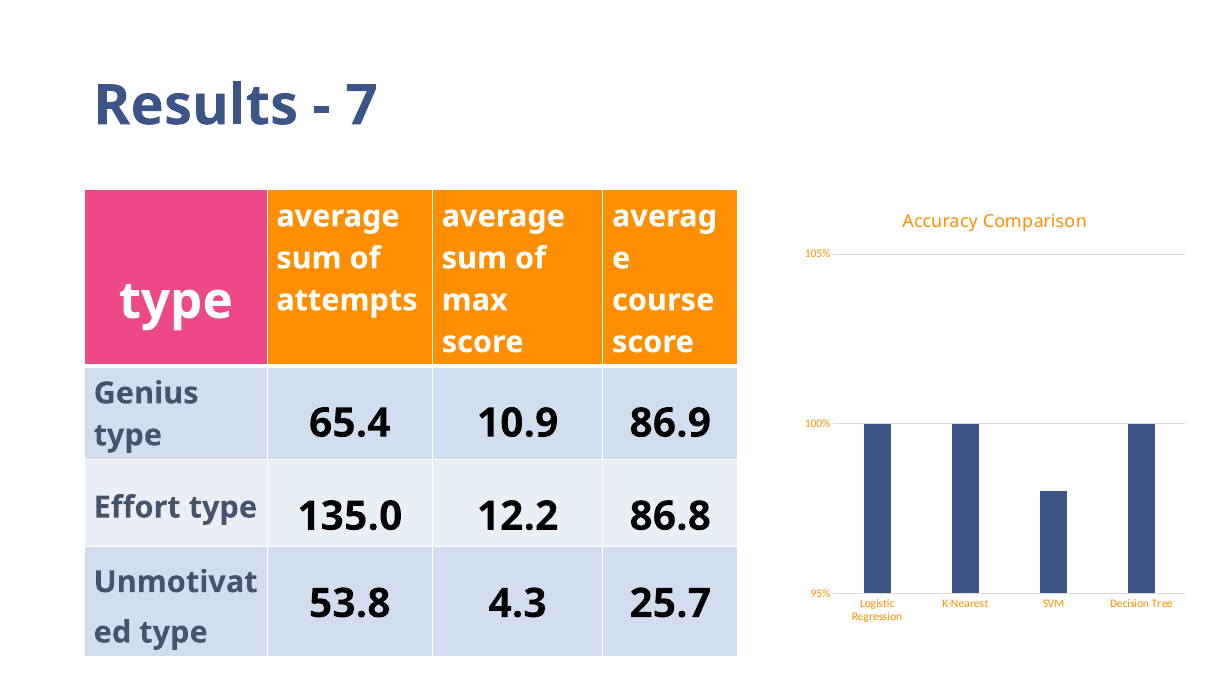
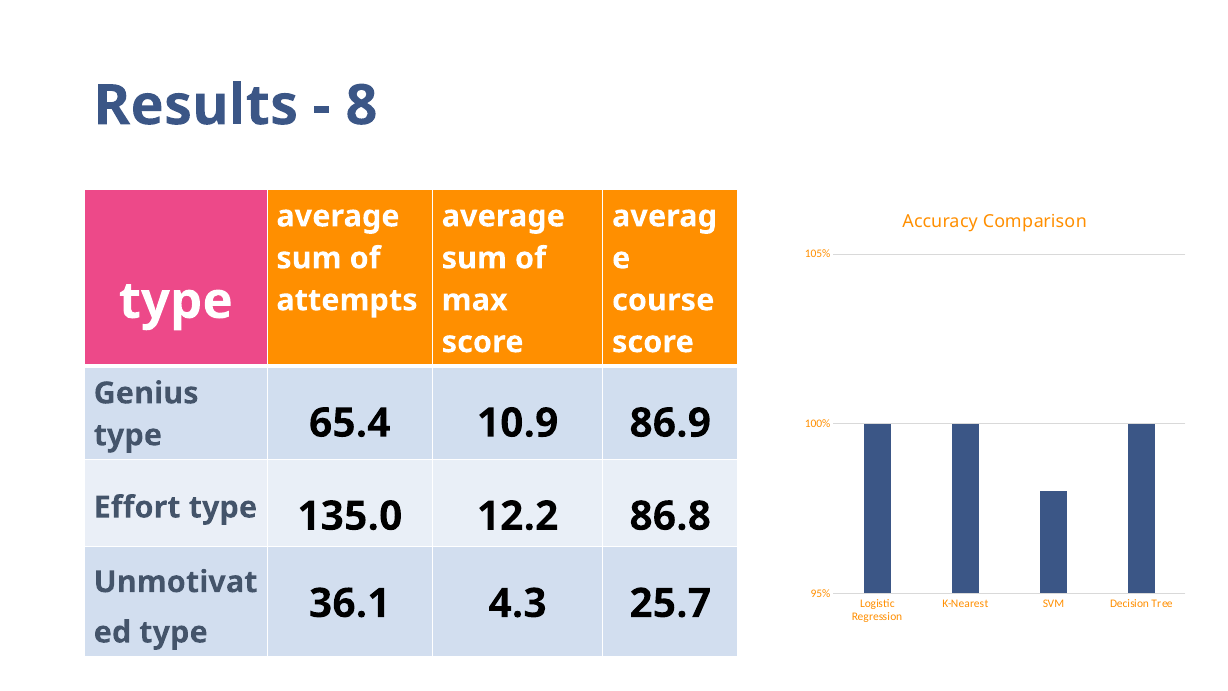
7: 7 -> 8
53.8: 53.8 -> 36.1
